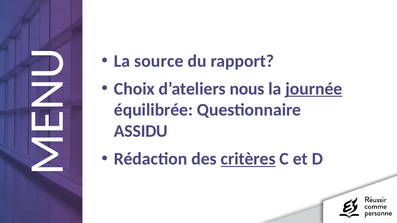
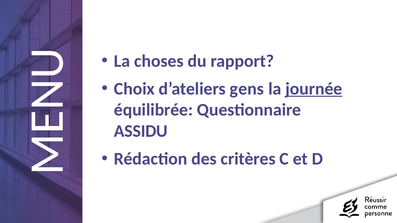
source: source -> choses
nous: nous -> gens
critères underline: present -> none
